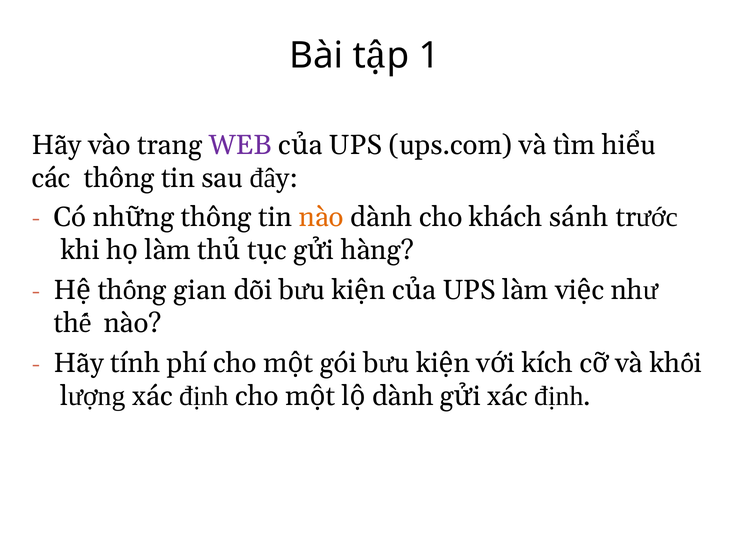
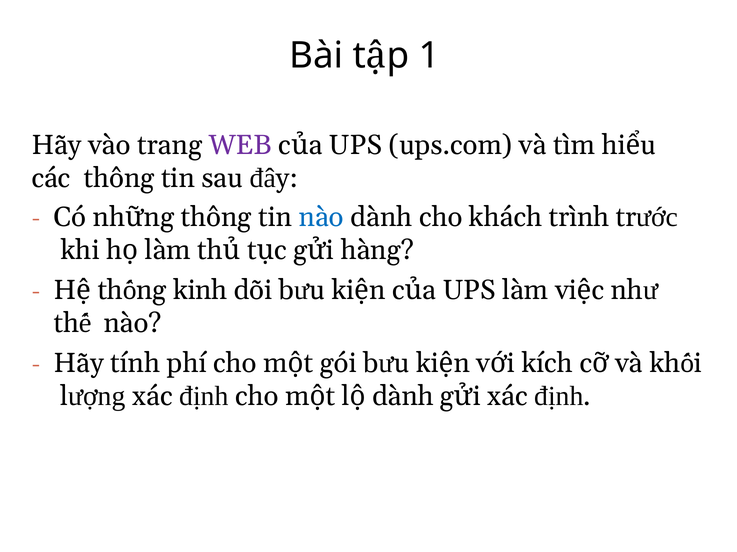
nào at (321, 217) colour: orange -> blue
sánh: sánh -> trình
gian: gian -> kinh
